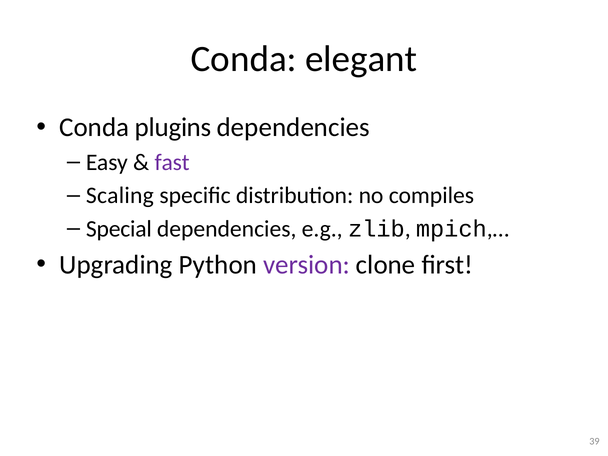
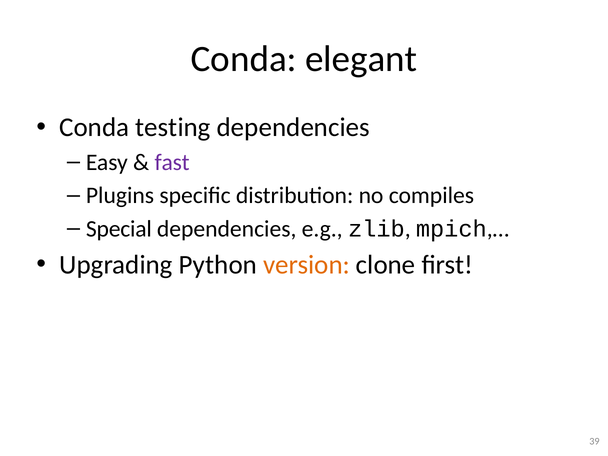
plugins: plugins -> testing
Scaling: Scaling -> Plugins
version colour: purple -> orange
